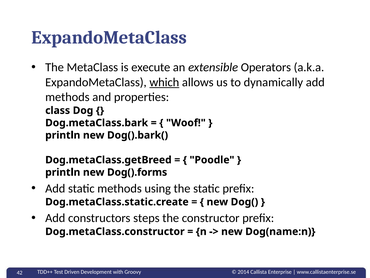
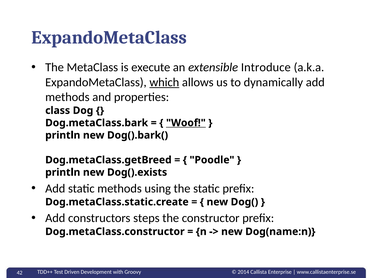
Operators: Operators -> Introduce
Woof underline: none -> present
Dog().forms: Dog().forms -> Dog().exists
